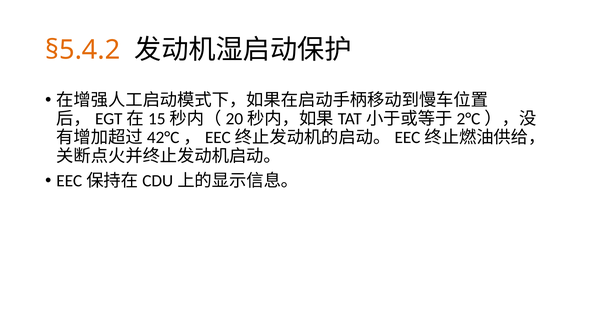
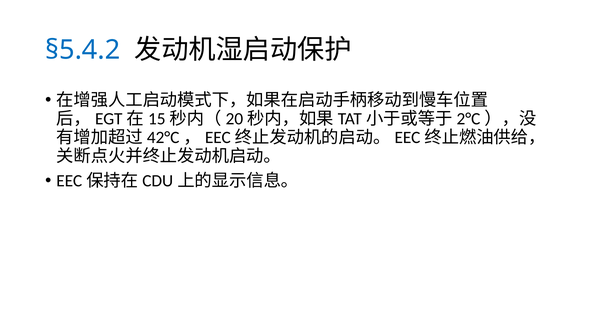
§5.4.2 colour: orange -> blue
